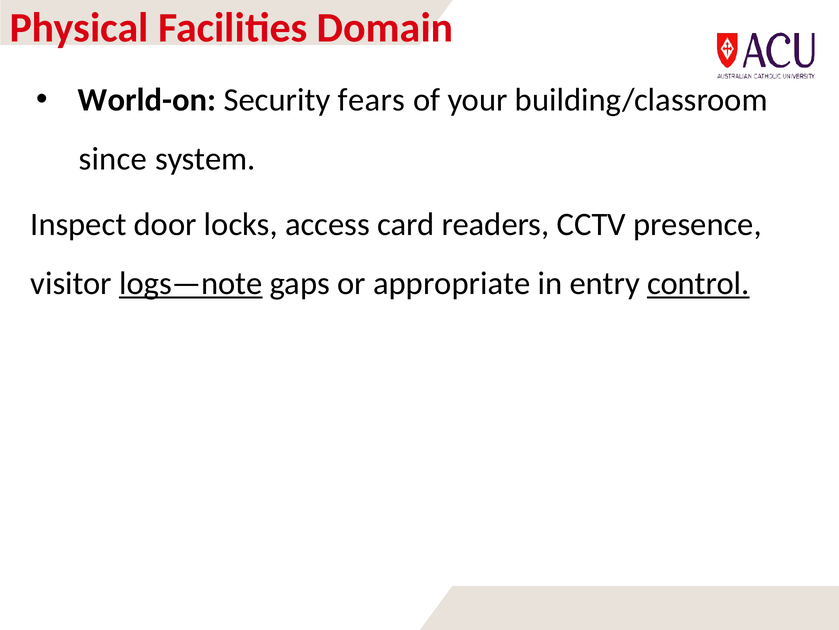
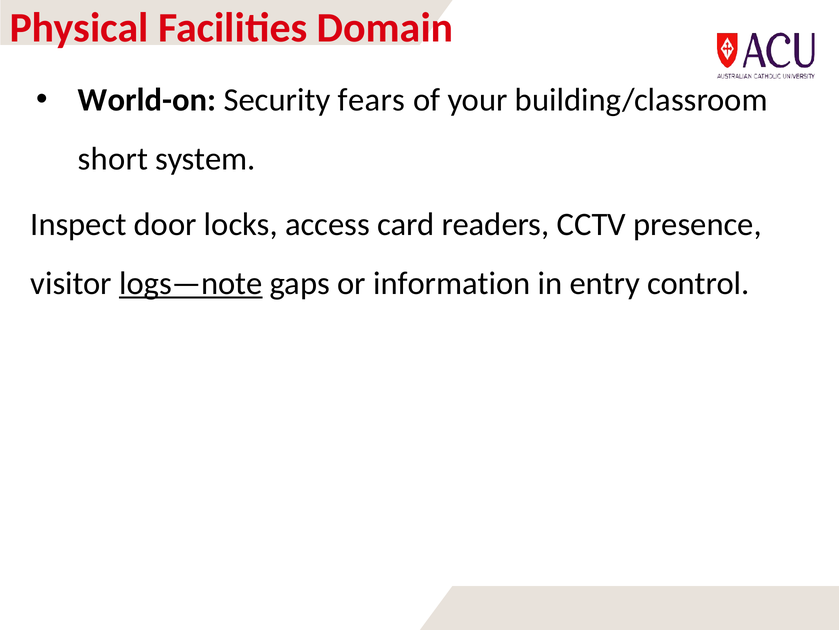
since: since -> short
appropriate: appropriate -> information
control underline: present -> none
